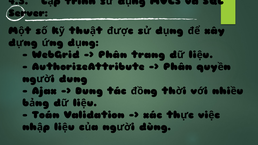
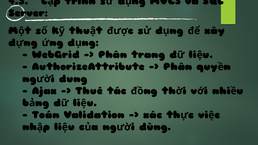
Dung at (89, 91): Dung -> Thuê
